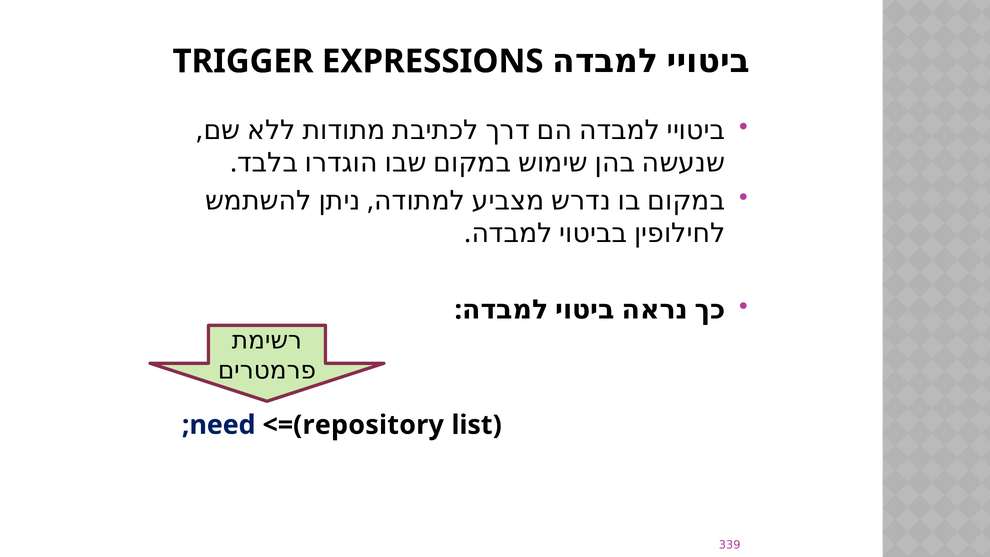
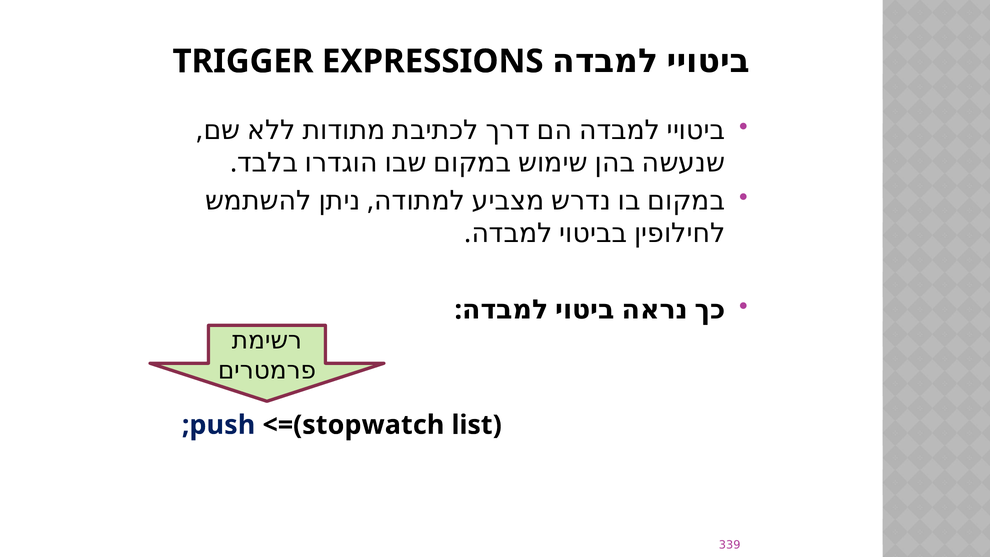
need: need -> push
repository: repository -> stopwatch
